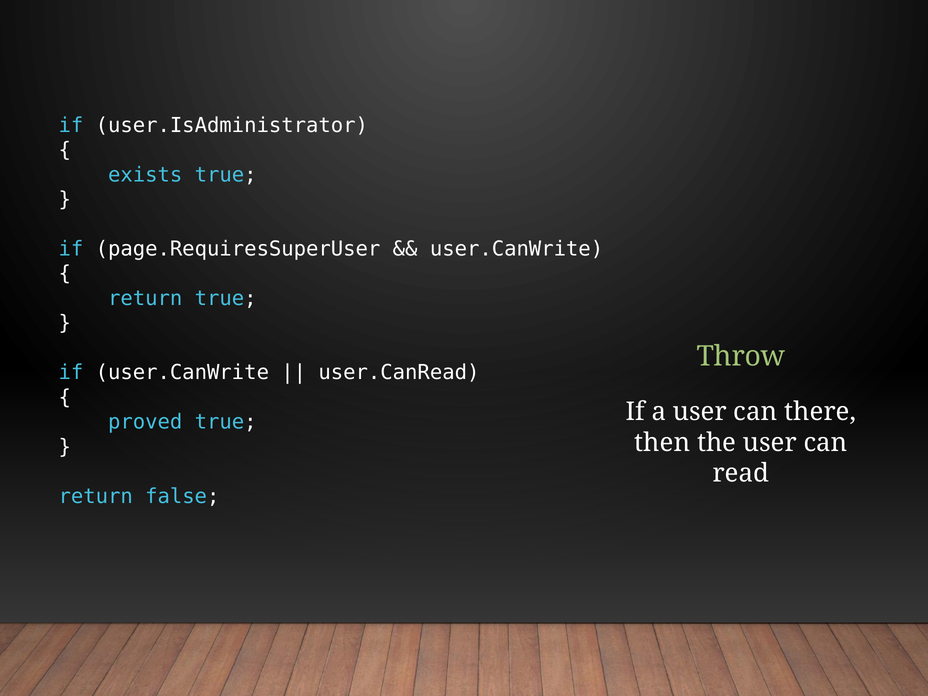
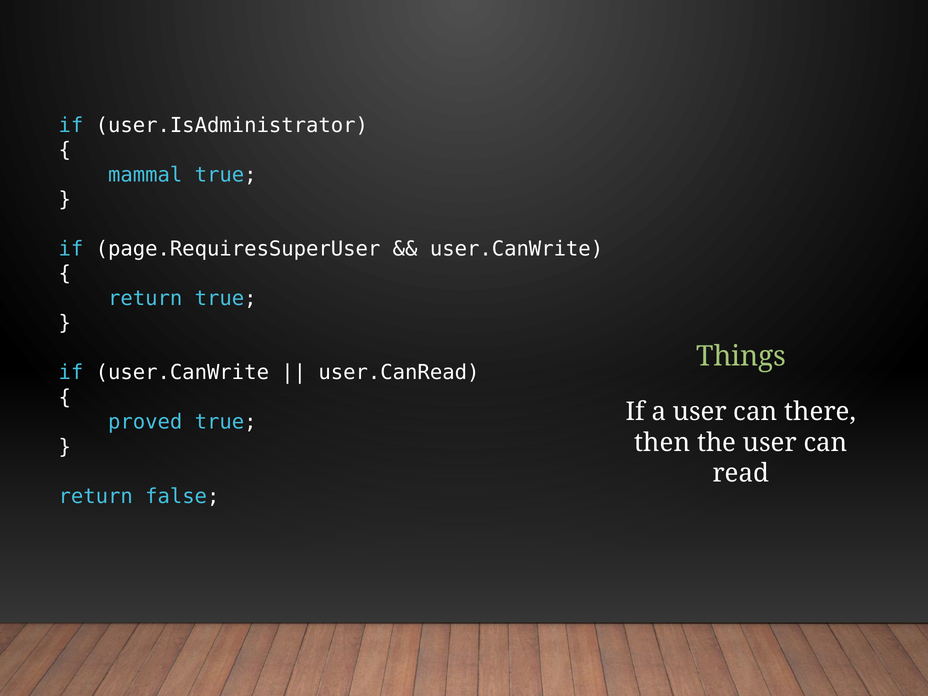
exists: exists -> mammal
Throw: Throw -> Things
